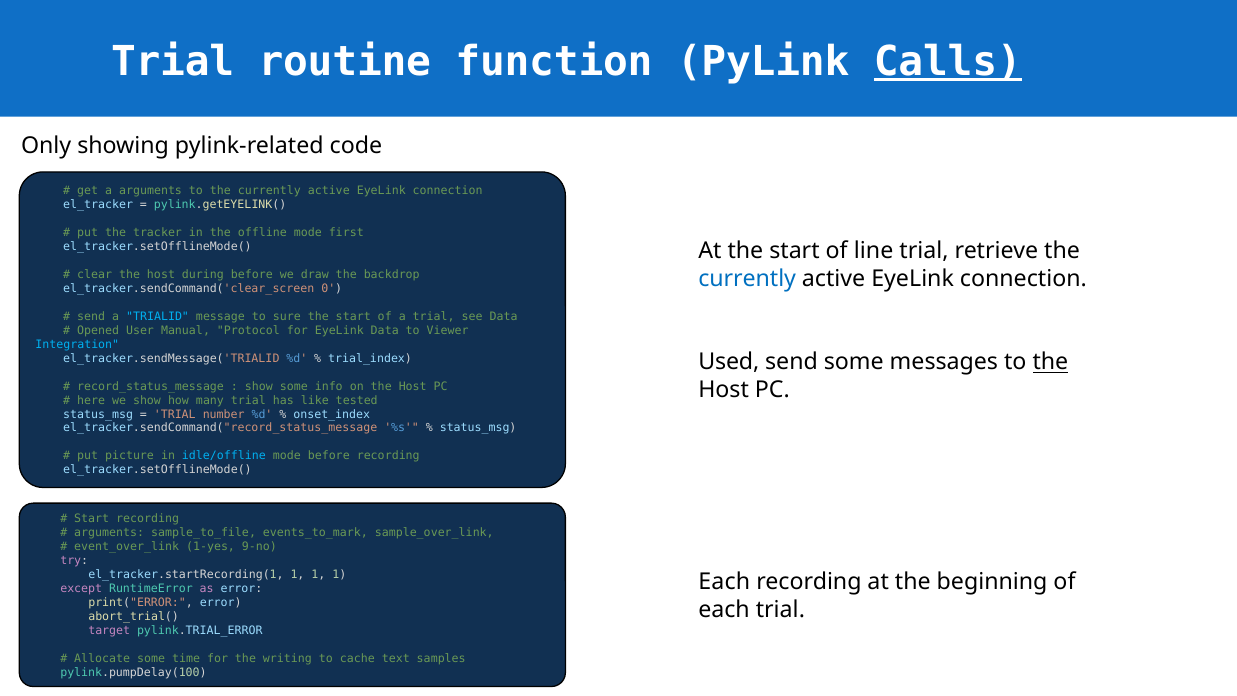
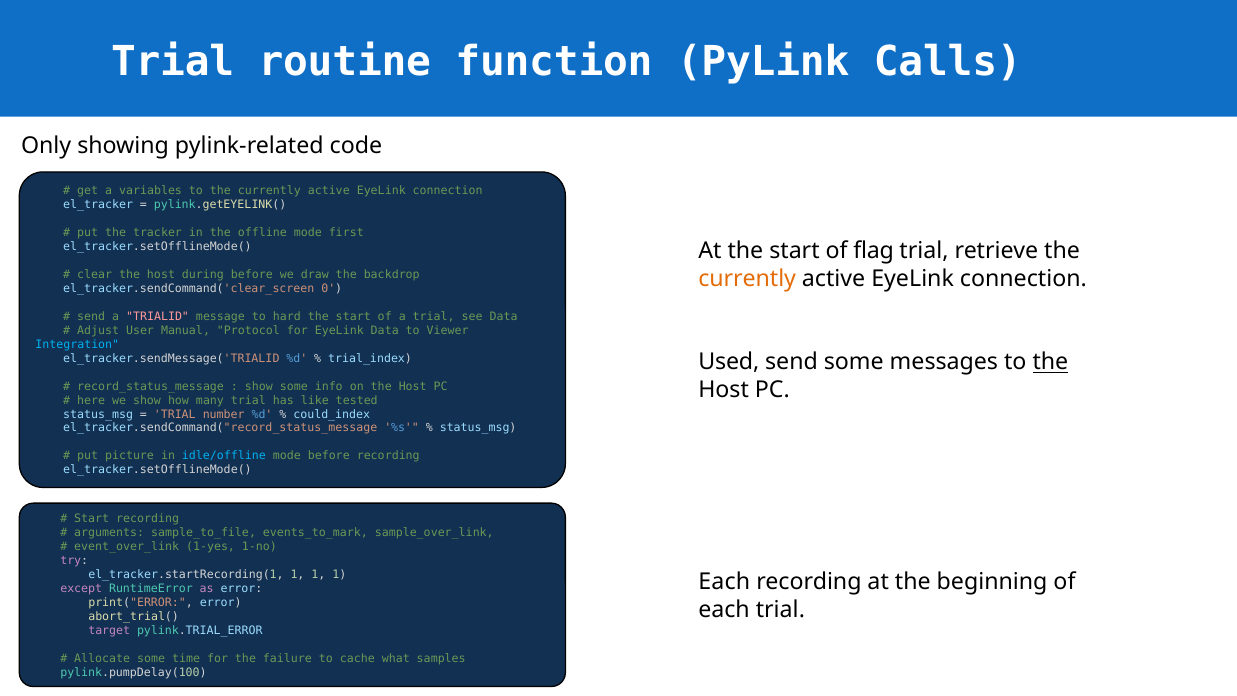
Calls underline: present -> none
a arguments: arguments -> variables
line: line -> flag
currently at (747, 279) colour: blue -> orange
TRIALID colour: light blue -> pink
sure: sure -> hard
Opened: Opened -> Adjust
onset_index: onset_index -> could_index
9-no: 9-no -> 1-no
writing: writing -> failure
text: text -> what
